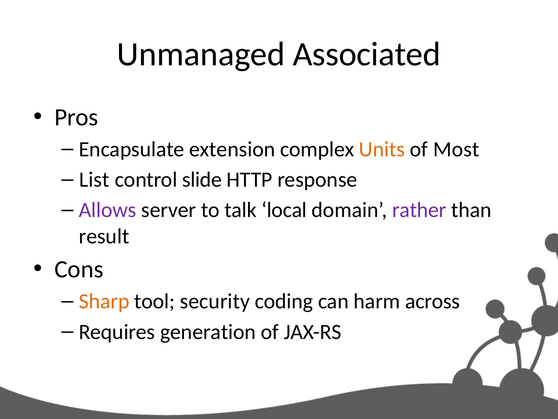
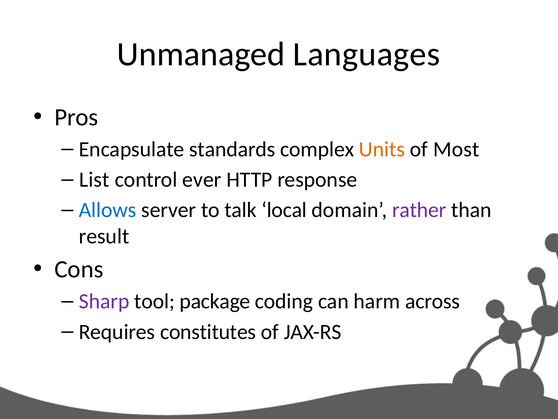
Associated: Associated -> Languages
extension: extension -> standards
slide: slide -> ever
Allows colour: purple -> blue
Sharp colour: orange -> purple
security: security -> package
generation: generation -> constitutes
